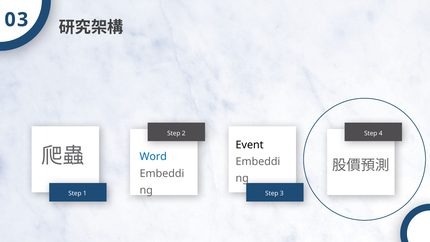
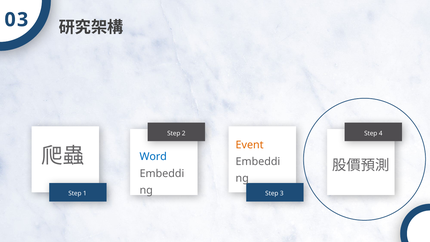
Event colour: black -> orange
